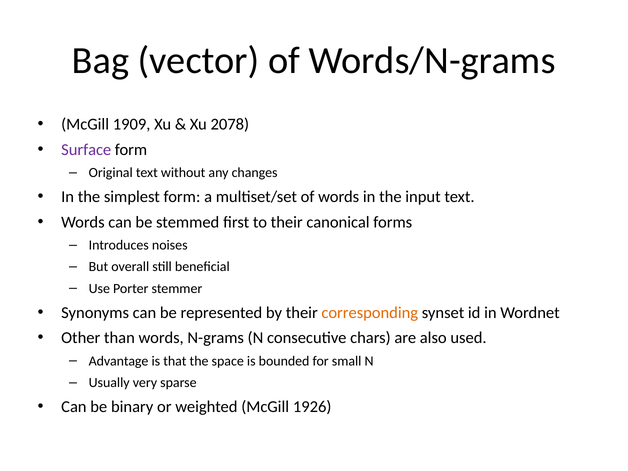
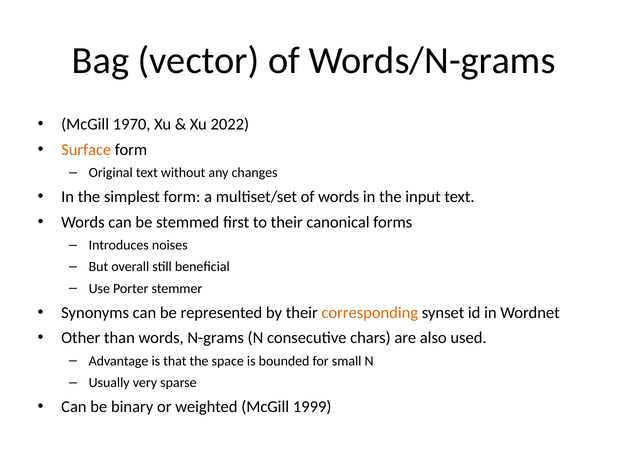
1909: 1909 -> 1970
2078: 2078 -> 2022
Surface colour: purple -> orange
1926: 1926 -> 1999
